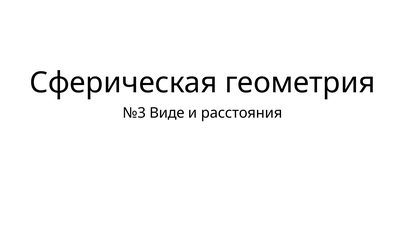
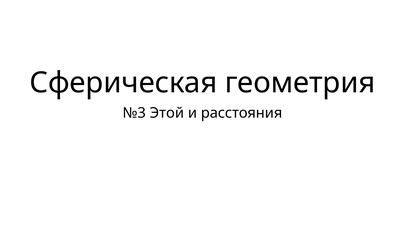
Виде: Виде -> Этой
